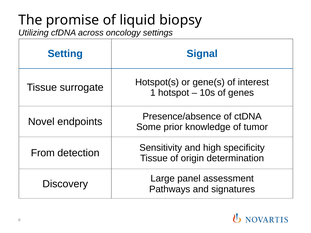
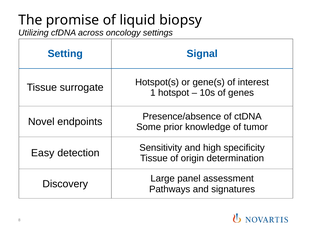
From: From -> Easy
